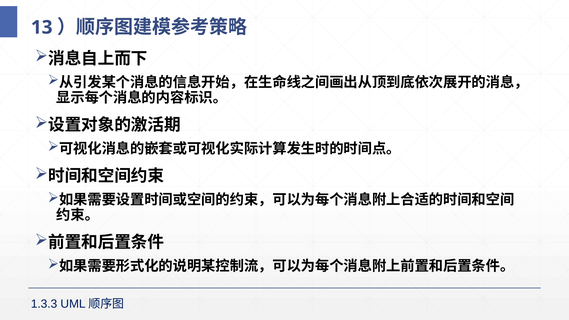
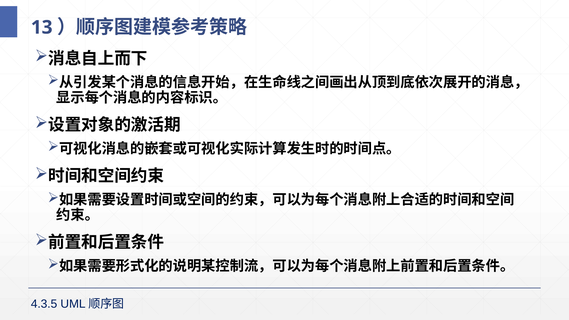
1.3.3: 1.3.3 -> 4.3.5
